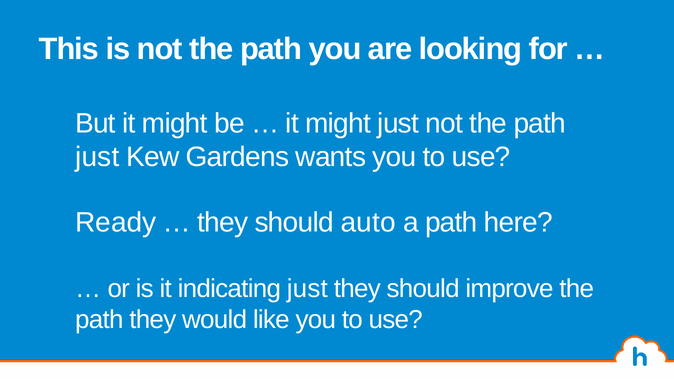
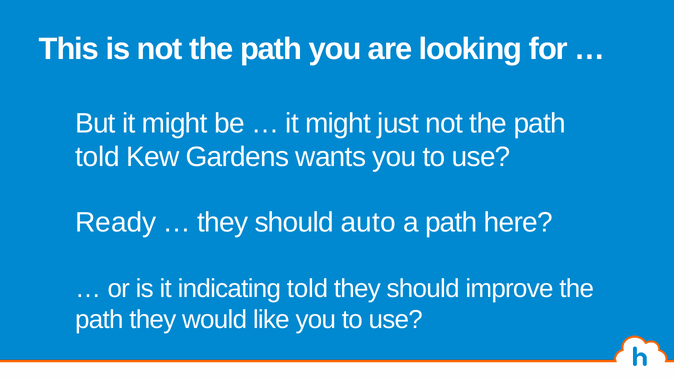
just at (97, 157): just -> told
indicating just: just -> told
